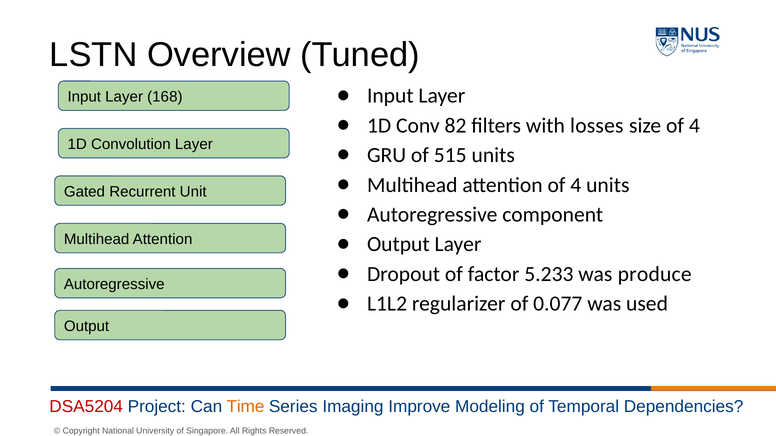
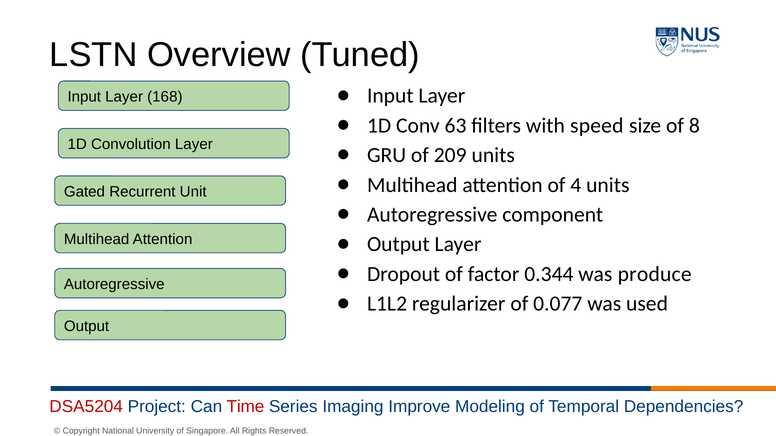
82: 82 -> 63
losses: losses -> speed
size of 4: 4 -> 8
515: 515 -> 209
5.233: 5.233 -> 0.344
Time colour: orange -> red
